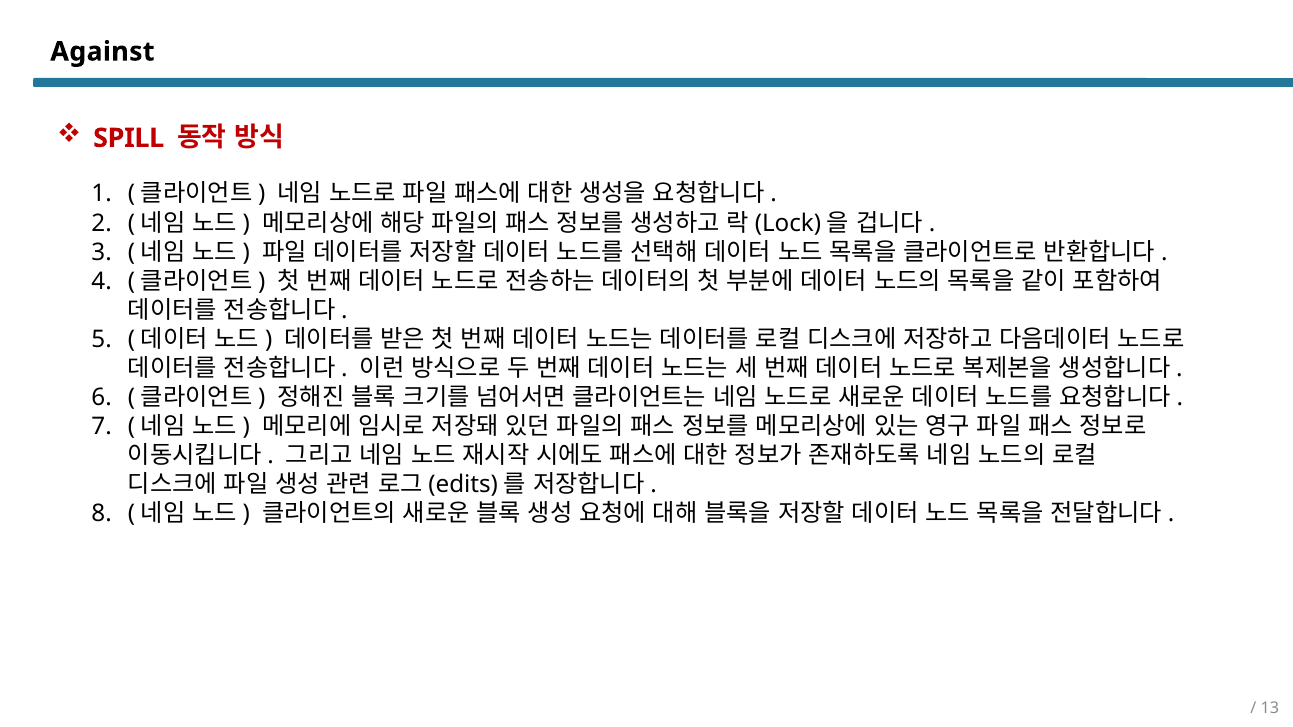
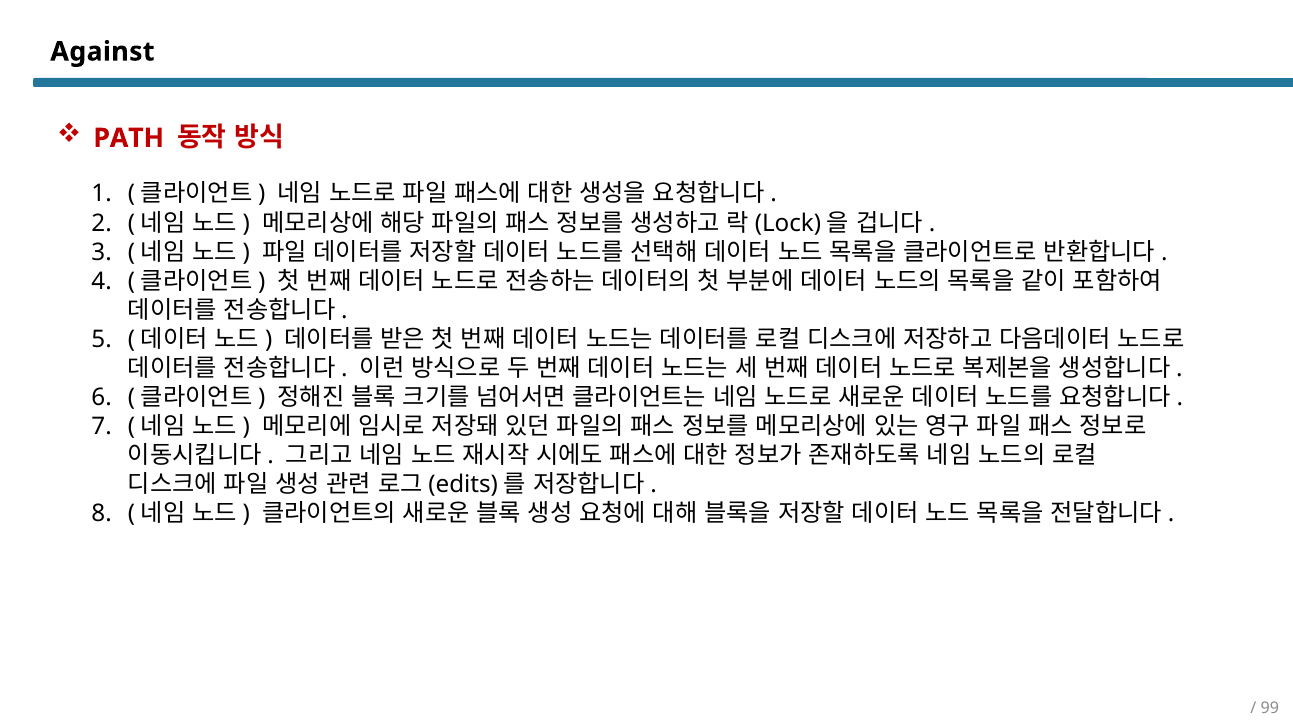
SPILL: SPILL -> PATH
13: 13 -> 99
